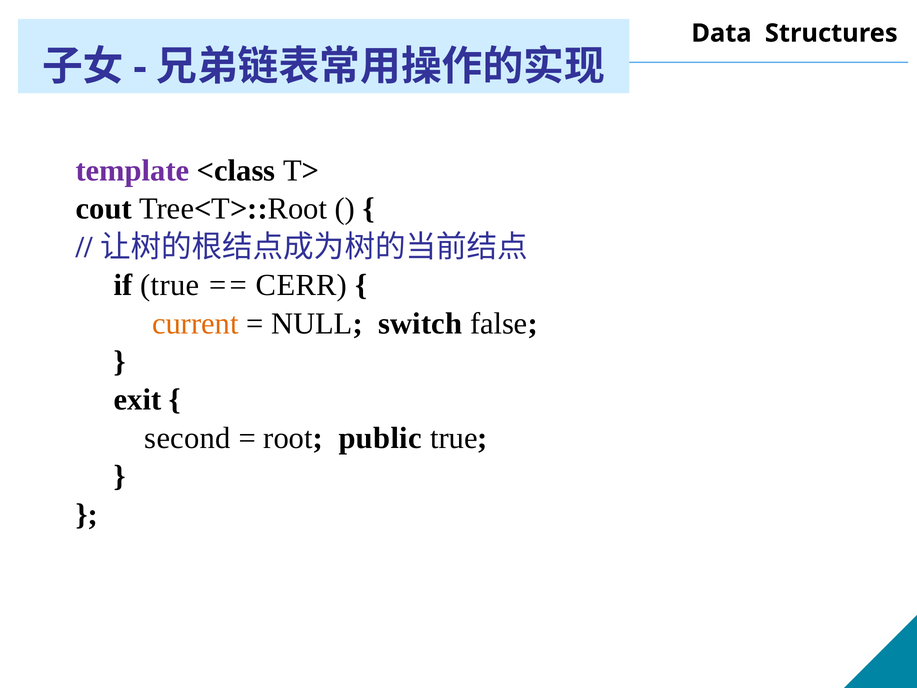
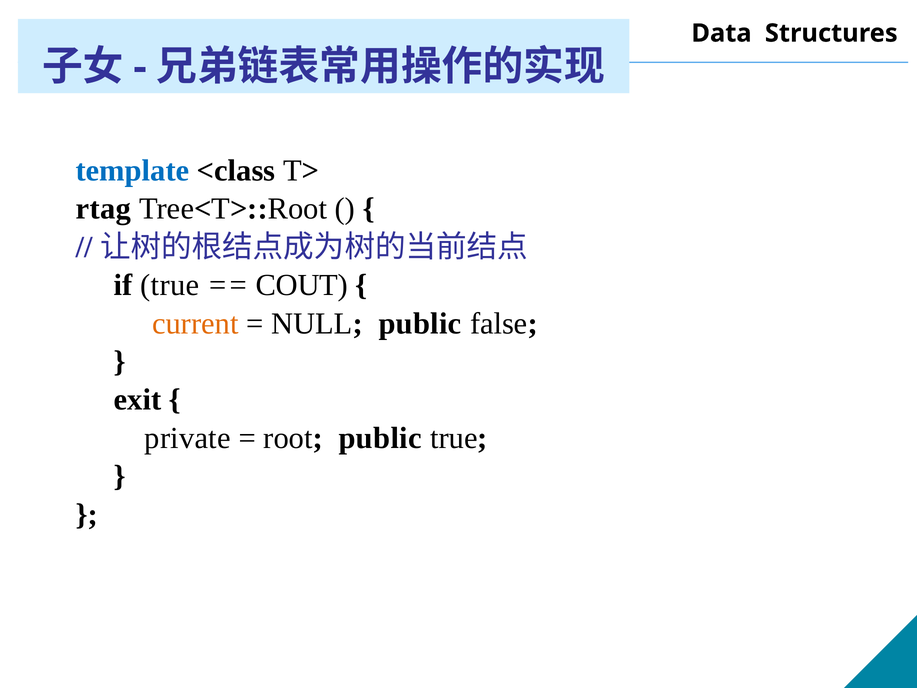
template colour: purple -> blue
cout: cout -> rtag
CERR: CERR -> COUT
NULL switch: switch -> public
second: second -> private
